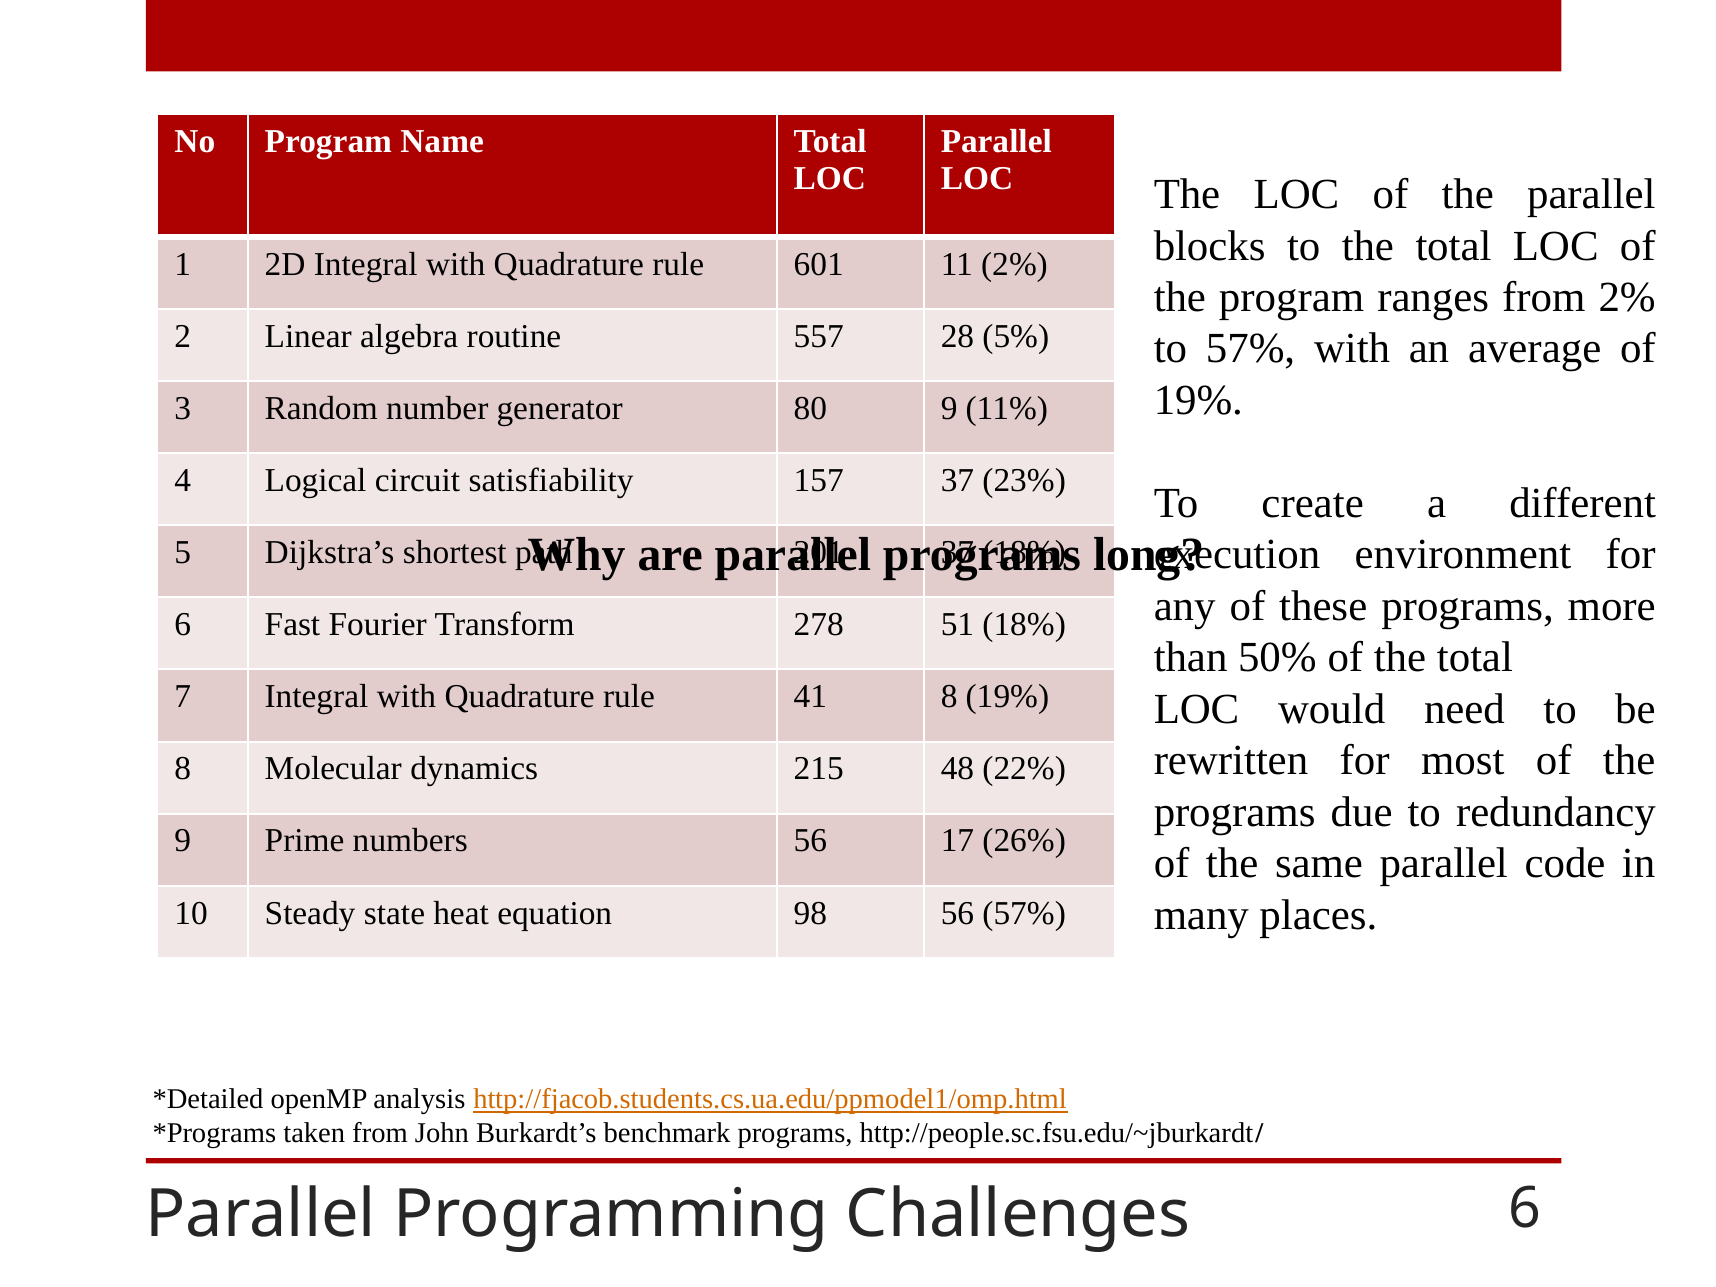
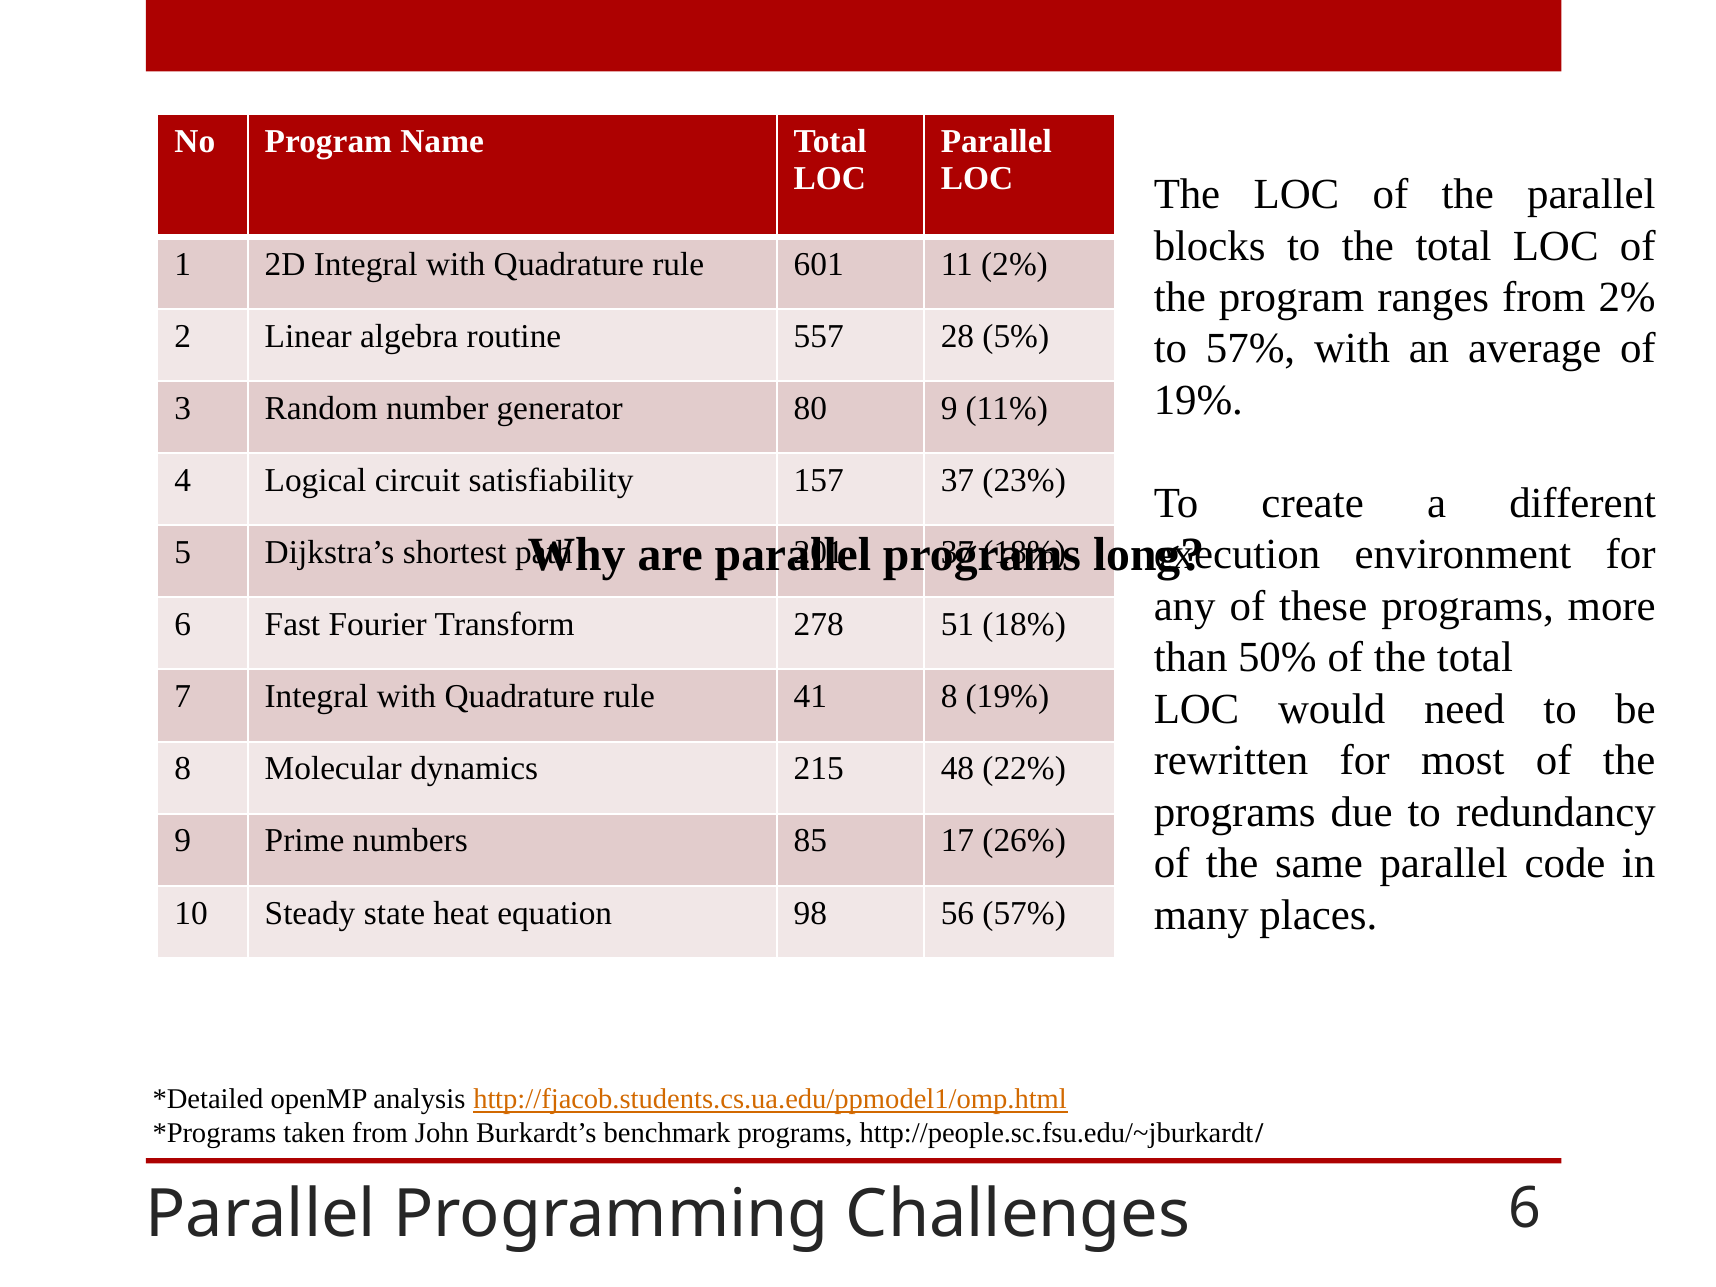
numbers 56: 56 -> 85
